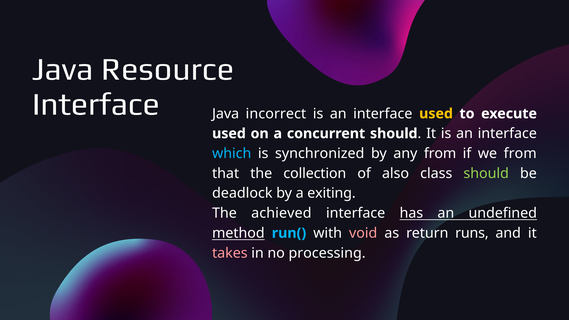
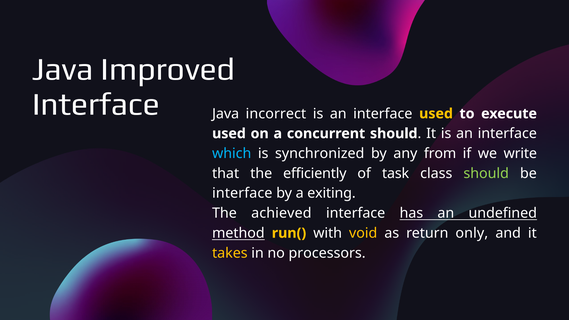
Resource: Resource -> Improved
we from: from -> write
collection: collection -> efficiently
also: also -> task
deadlock at (242, 193): deadlock -> interface
run( colour: light blue -> yellow
void colour: pink -> yellow
runs: runs -> only
takes colour: pink -> yellow
processing: processing -> processors
